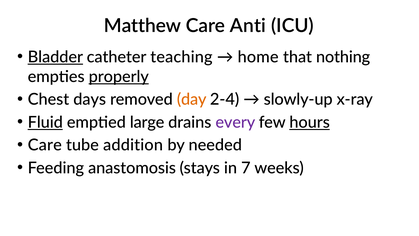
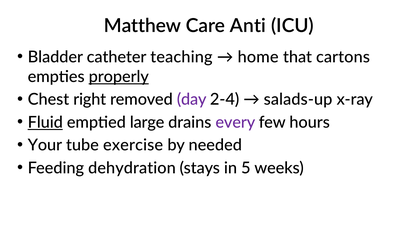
Bladder underline: present -> none
nothing: nothing -> cartons
days: days -> right
day colour: orange -> purple
slowly-up: slowly-up -> salads-up
hours underline: present -> none
Care at (45, 145): Care -> Your
addition: addition -> exercise
anastomosis: anastomosis -> dehydration
7: 7 -> 5
